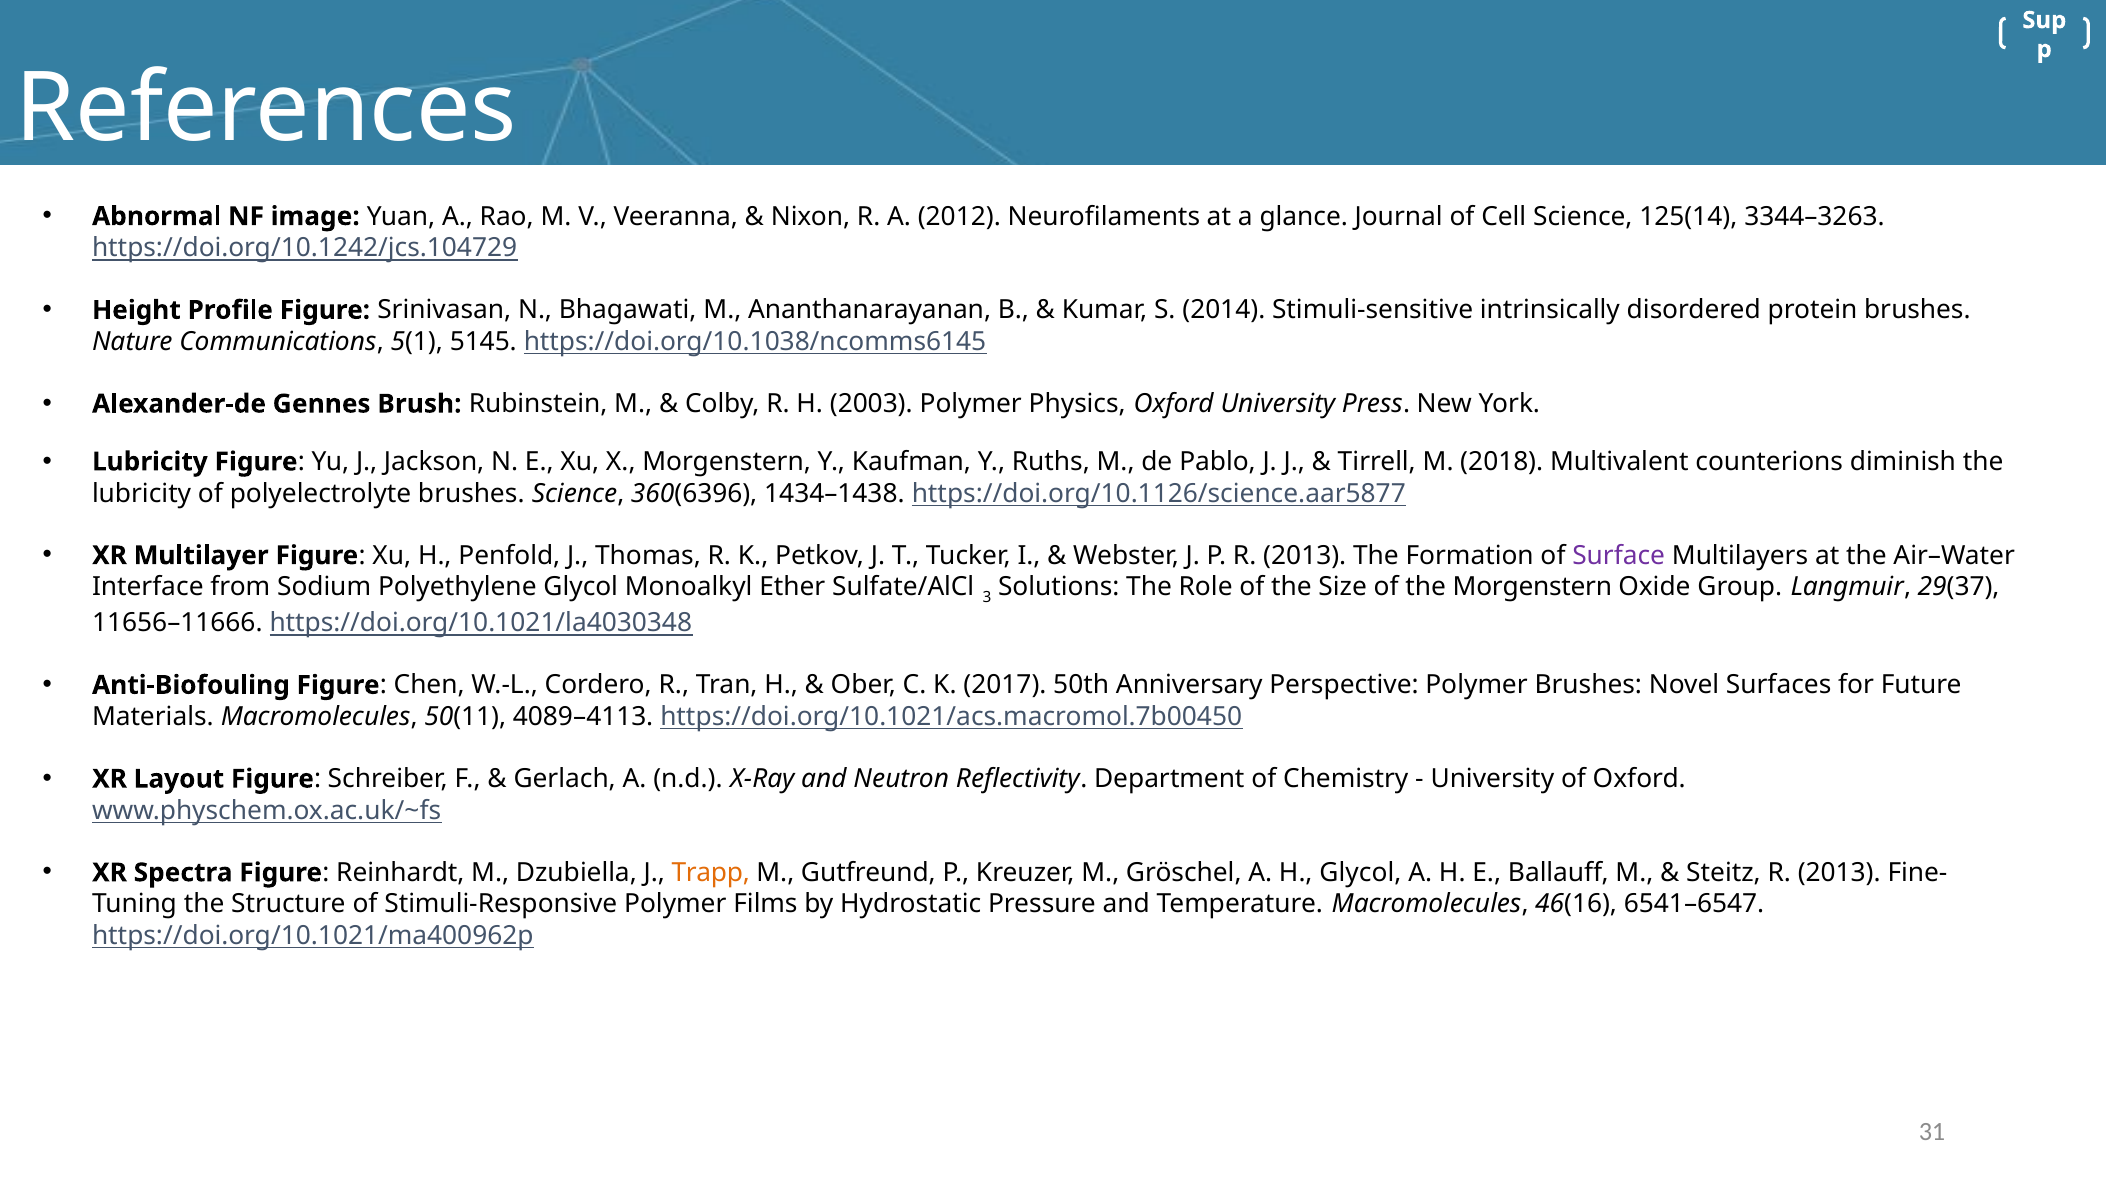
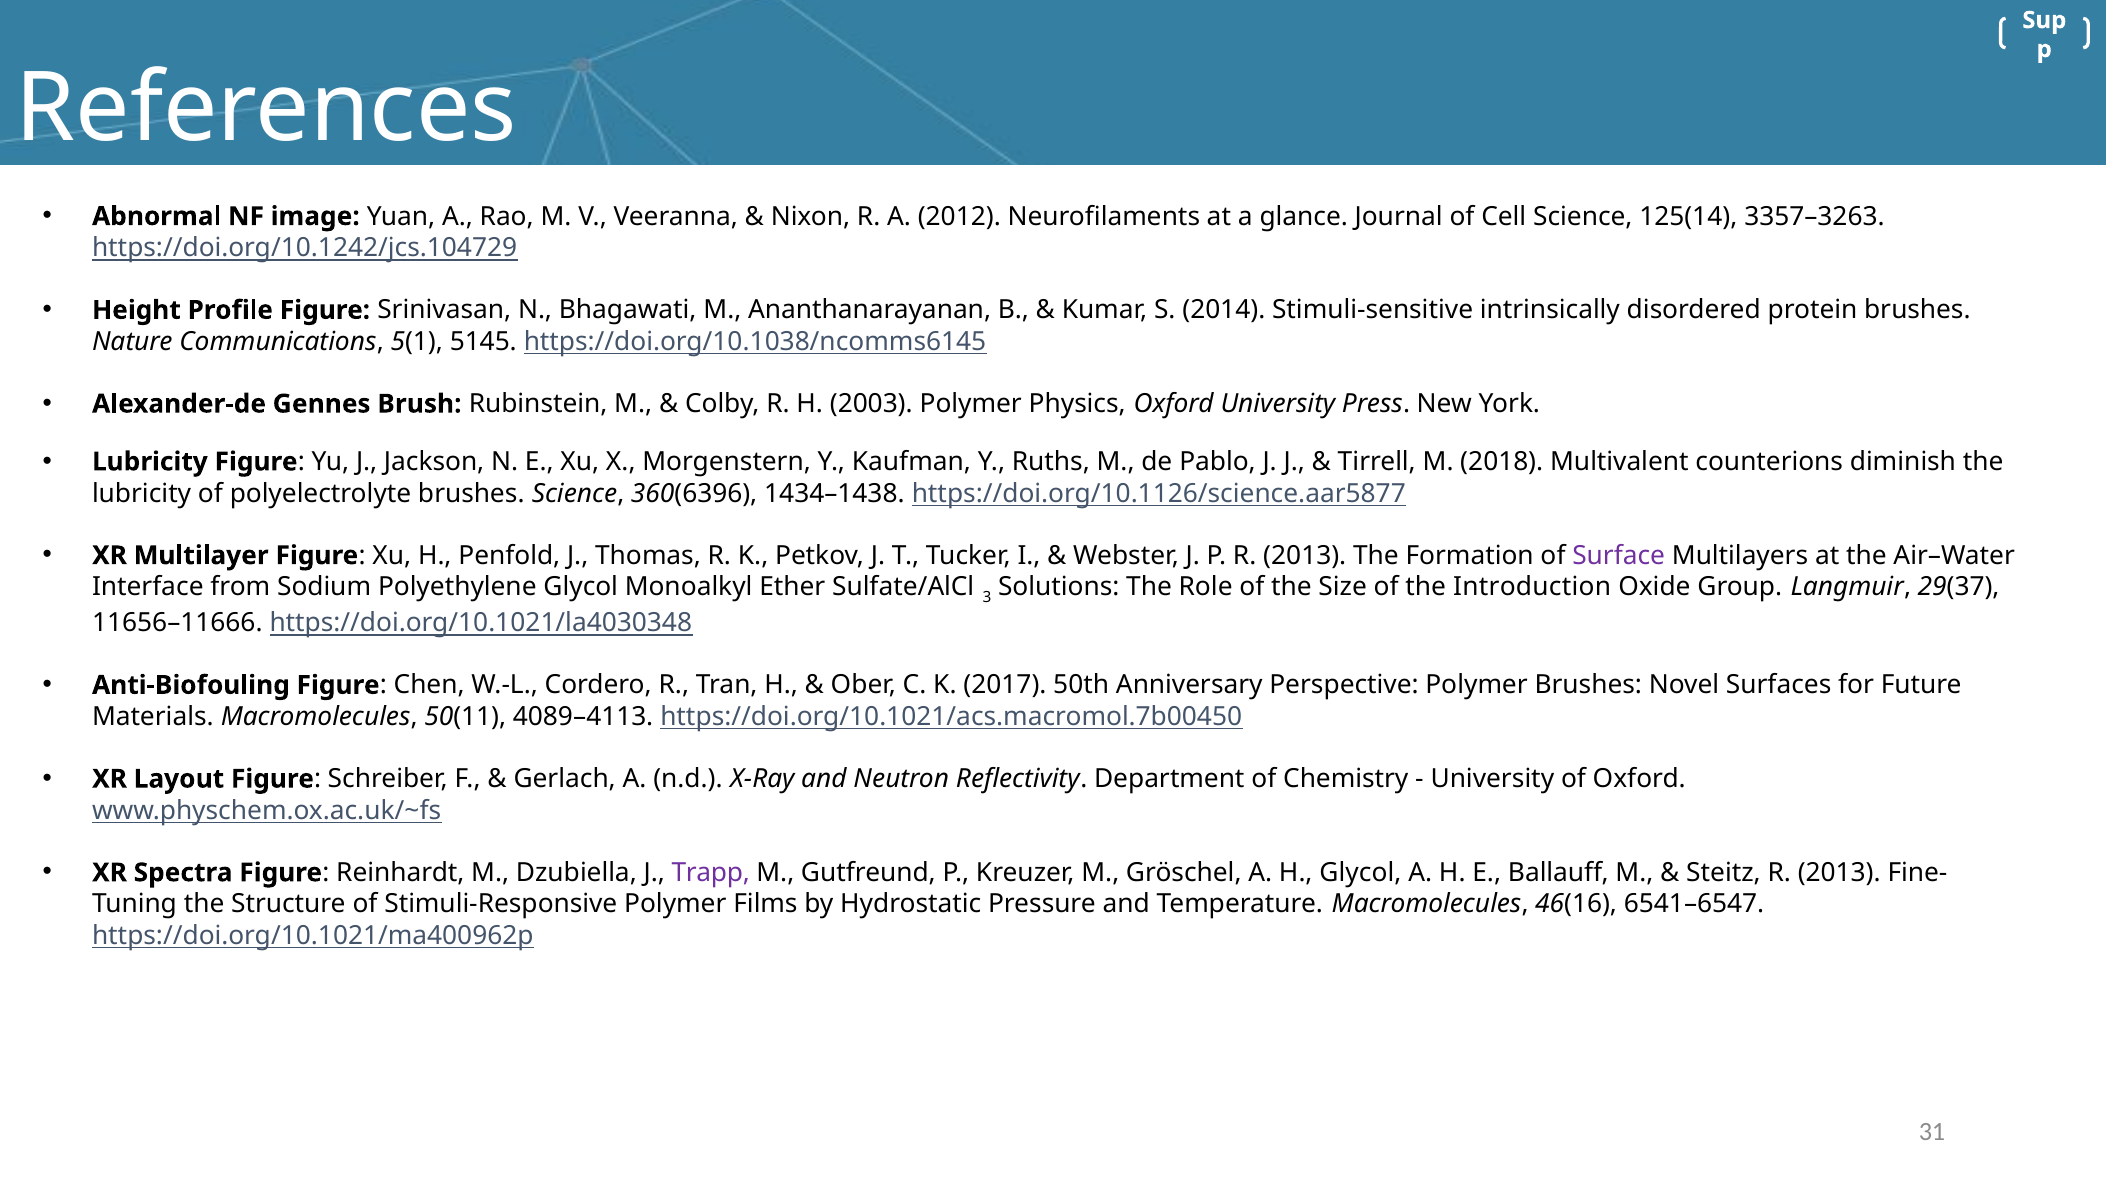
3344–3263: 3344–3263 -> 3357–3263
the Morgenstern: Morgenstern -> Introduction
Trapp colour: orange -> purple
